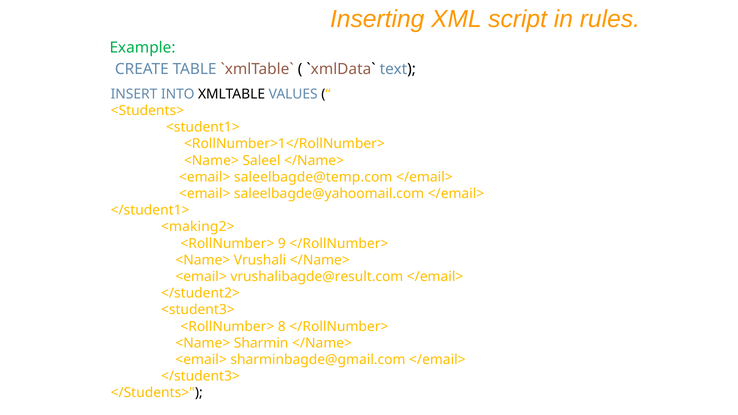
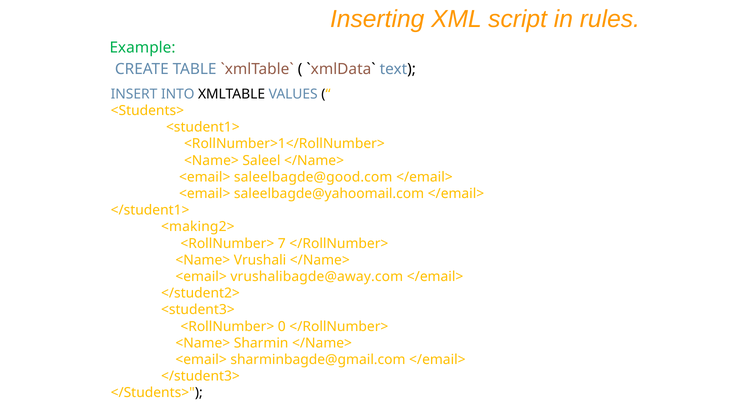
saleelbagde@temp.com: saleelbagde@temp.com -> saleelbagde@good.com
9: 9 -> 7
vrushalibagde@result.com: vrushalibagde@result.com -> vrushalibagde@away.com
8: 8 -> 0
